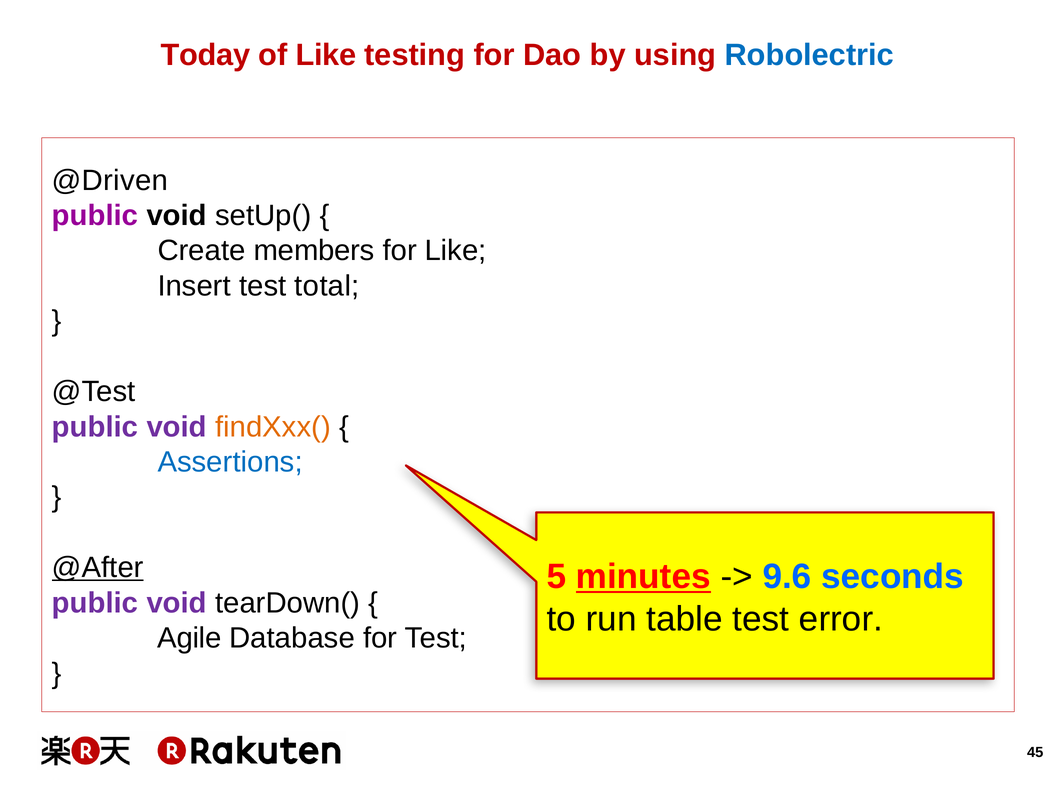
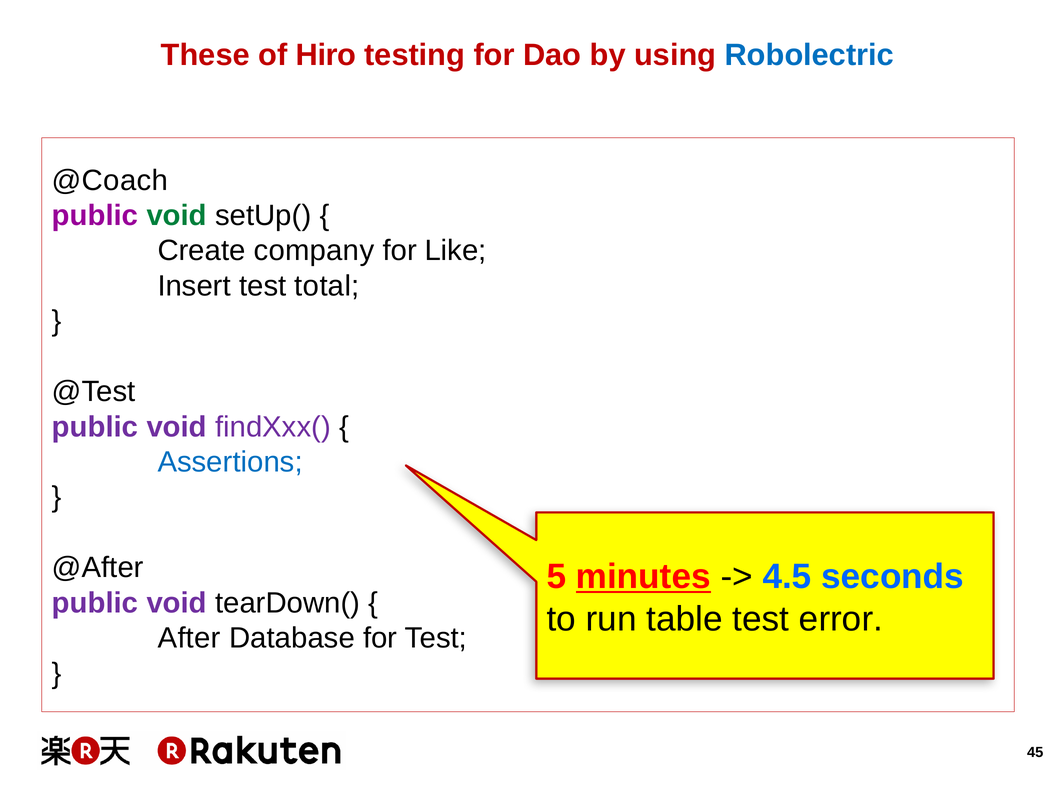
Today: Today -> These
of Like: Like -> Hiro
@Driven: @Driven -> @Coach
void at (177, 216) colour: black -> green
members: members -> company
findXxx( colour: orange -> purple
@After underline: present -> none
9.6: 9.6 -> 4.5
Agile: Agile -> After
